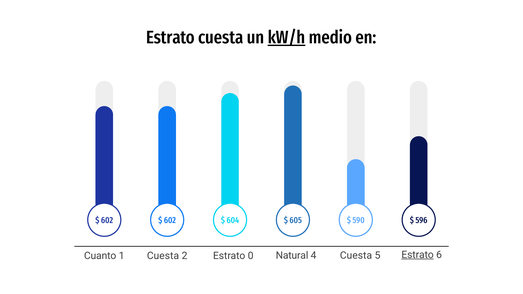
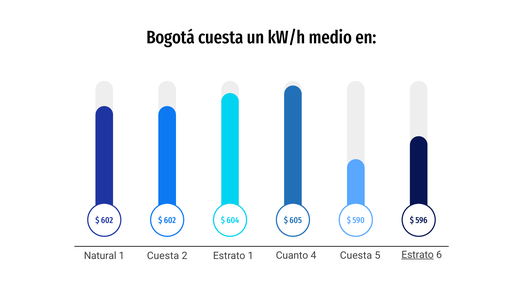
Estrato at (171, 38): Estrato -> Bogotá
kW/h underline: present -> none
Natural: Natural -> Cuanto
Cuanto: Cuanto -> Natural
Estrato 0: 0 -> 1
